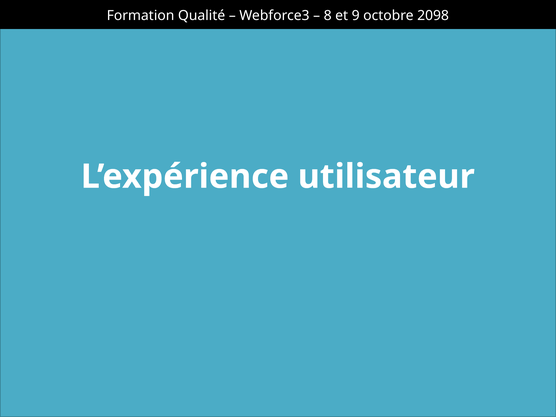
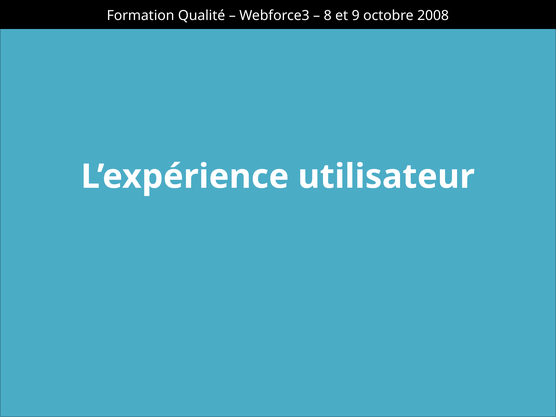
2098: 2098 -> 2008
